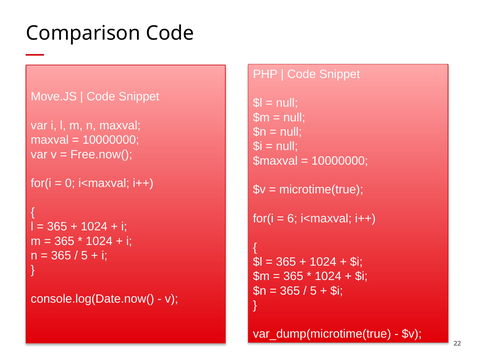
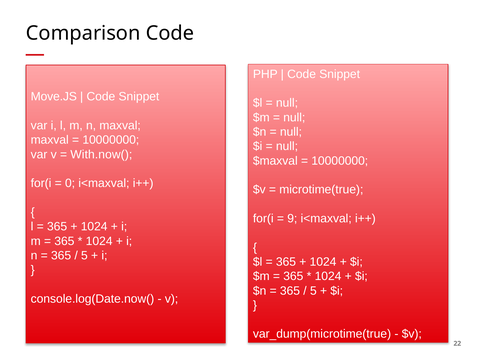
Free.now(: Free.now( -> With.now(
6: 6 -> 9
